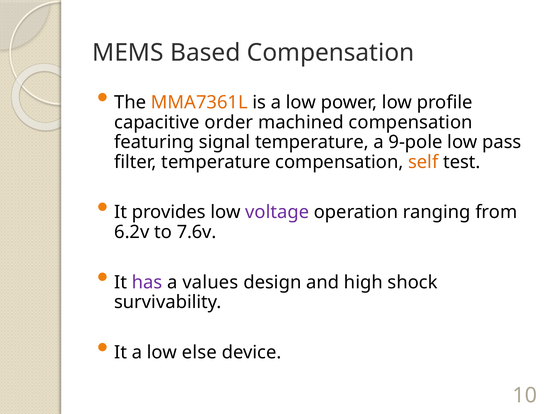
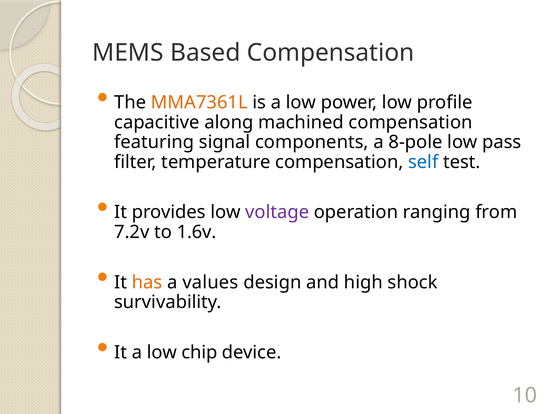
order: order -> along
signal temperature: temperature -> components
9-pole: 9-pole -> 8-pole
self colour: orange -> blue
6.2v: 6.2v -> 7.2v
7.6v: 7.6v -> 1.6v
has colour: purple -> orange
else: else -> chip
